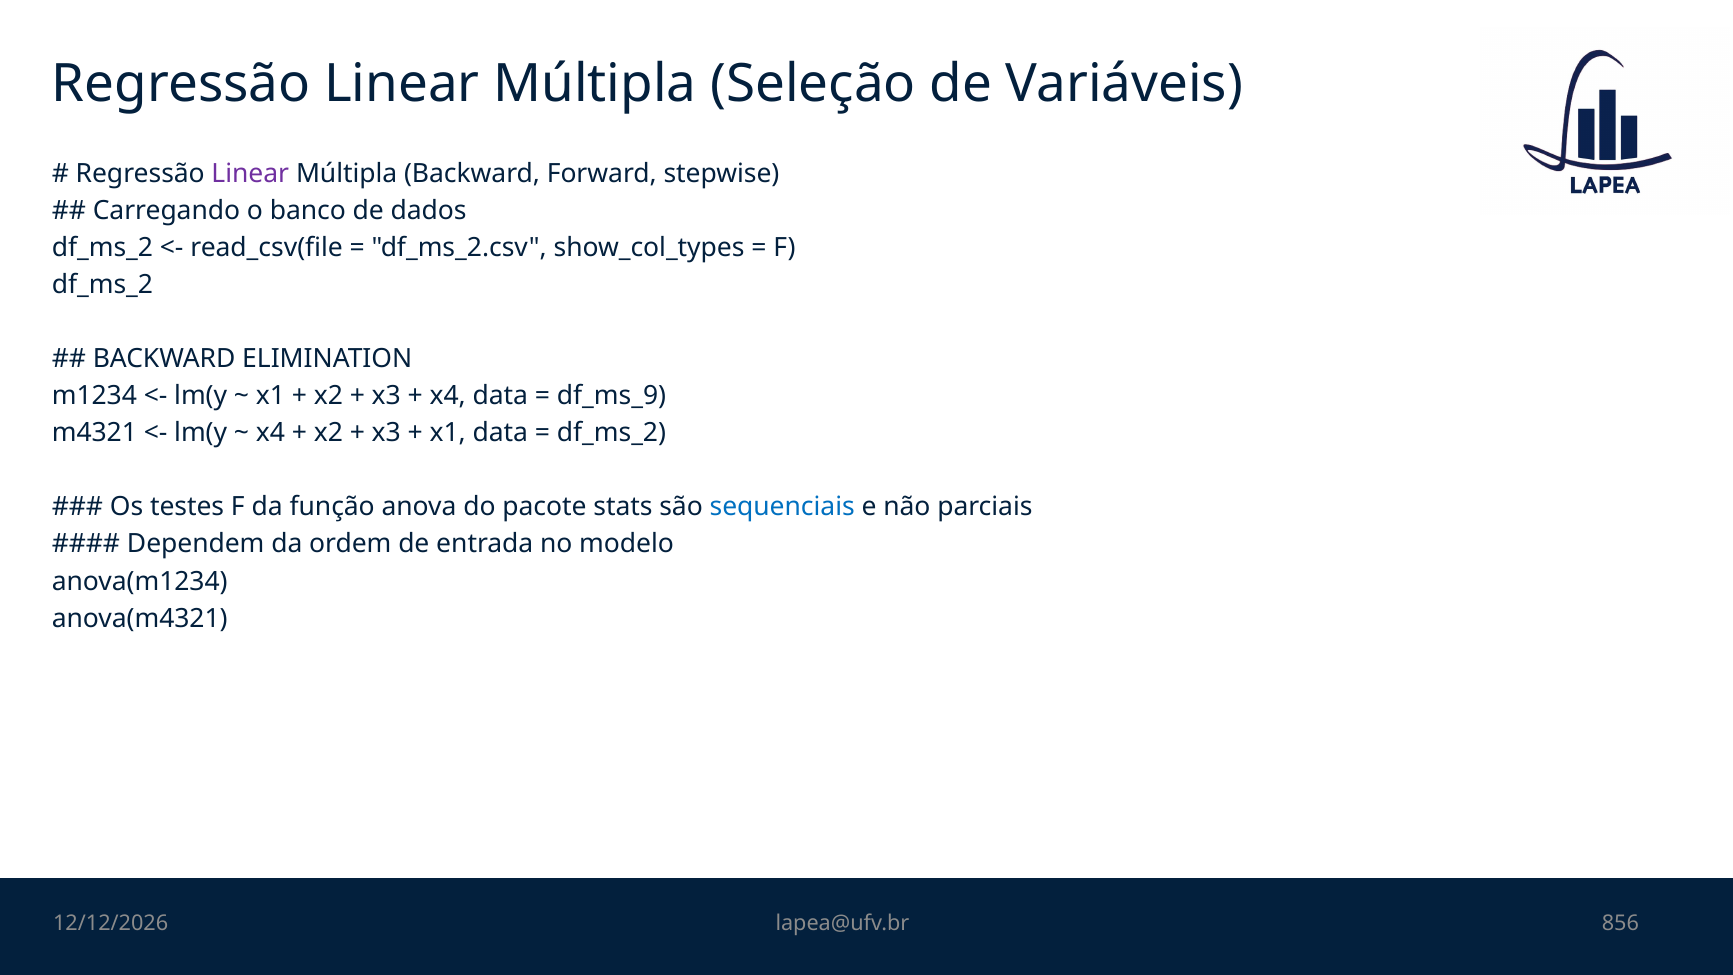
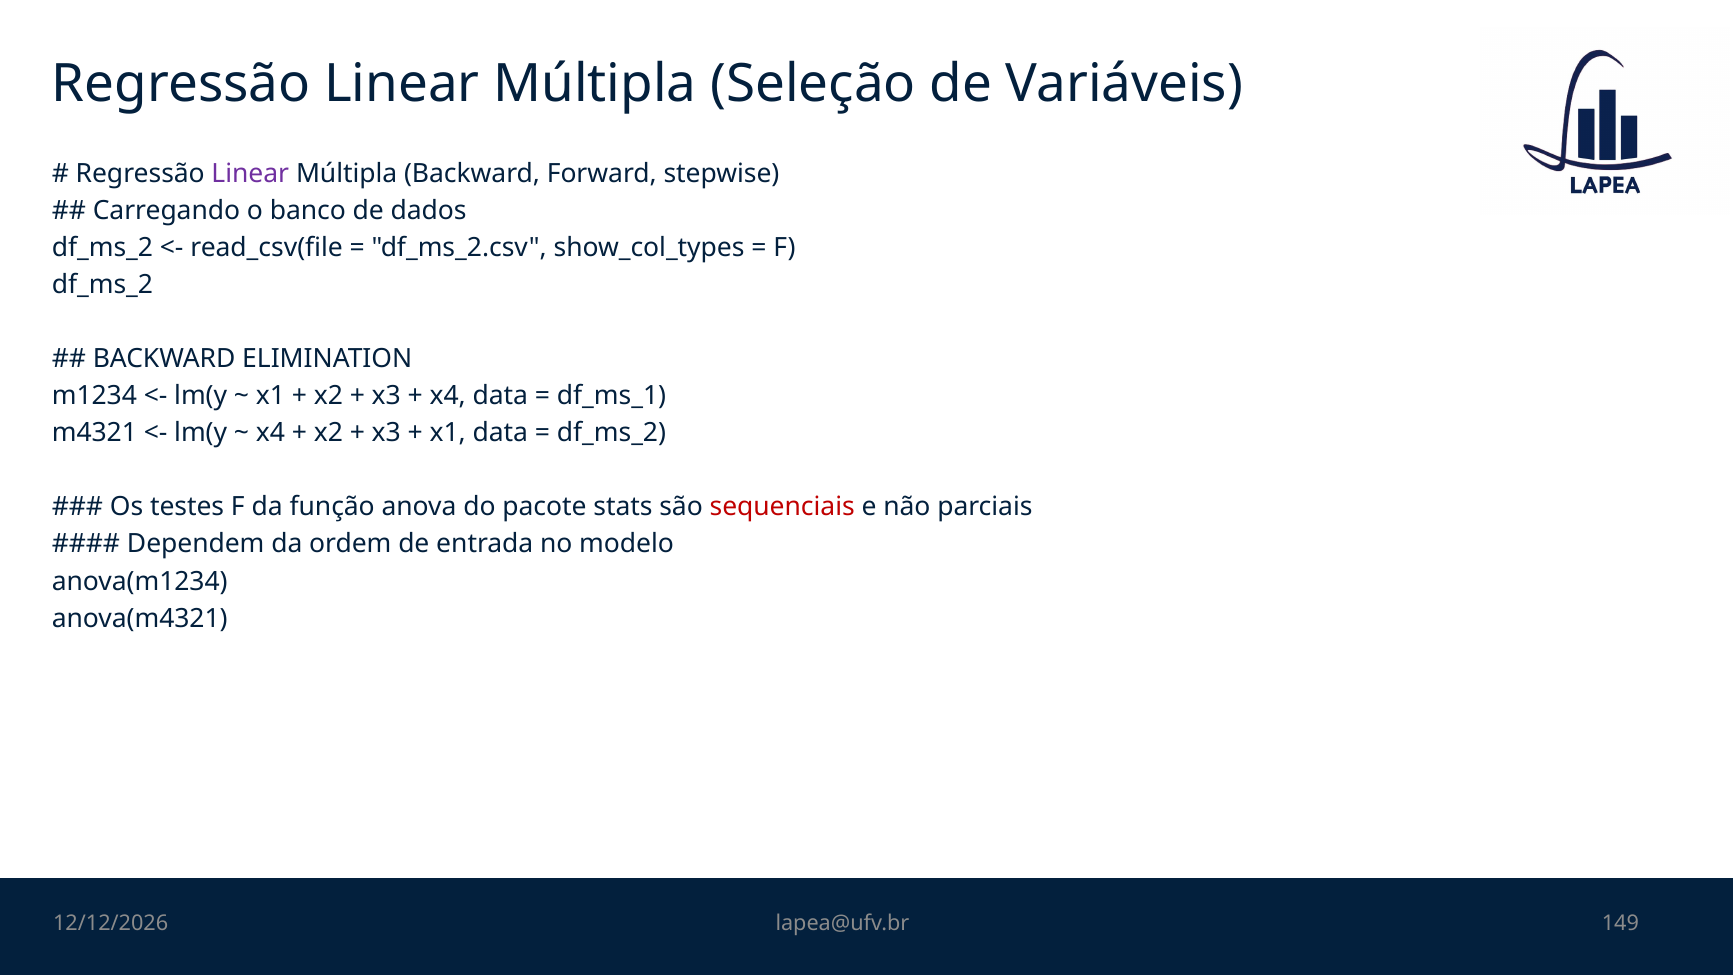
df_ms_9: df_ms_9 -> df_ms_1
sequenciais colour: blue -> red
856: 856 -> 149
